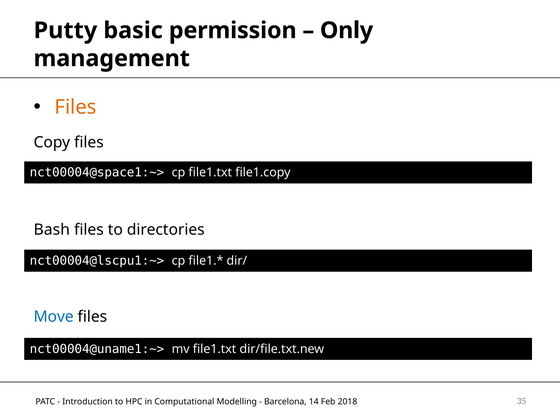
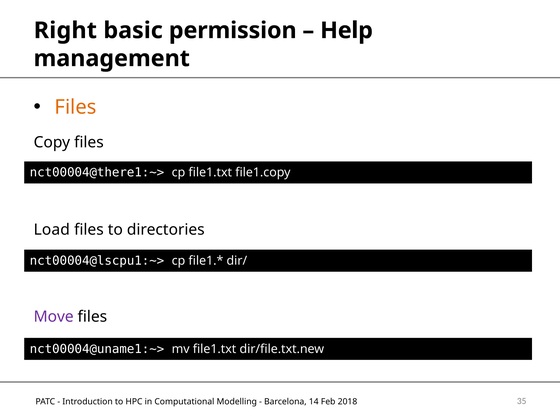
Putty: Putty -> Right
Only: Only -> Help
nct00004@space1:~>: nct00004@space1:~> -> nct00004@there1:~>
Bash: Bash -> Load
Move colour: blue -> purple
